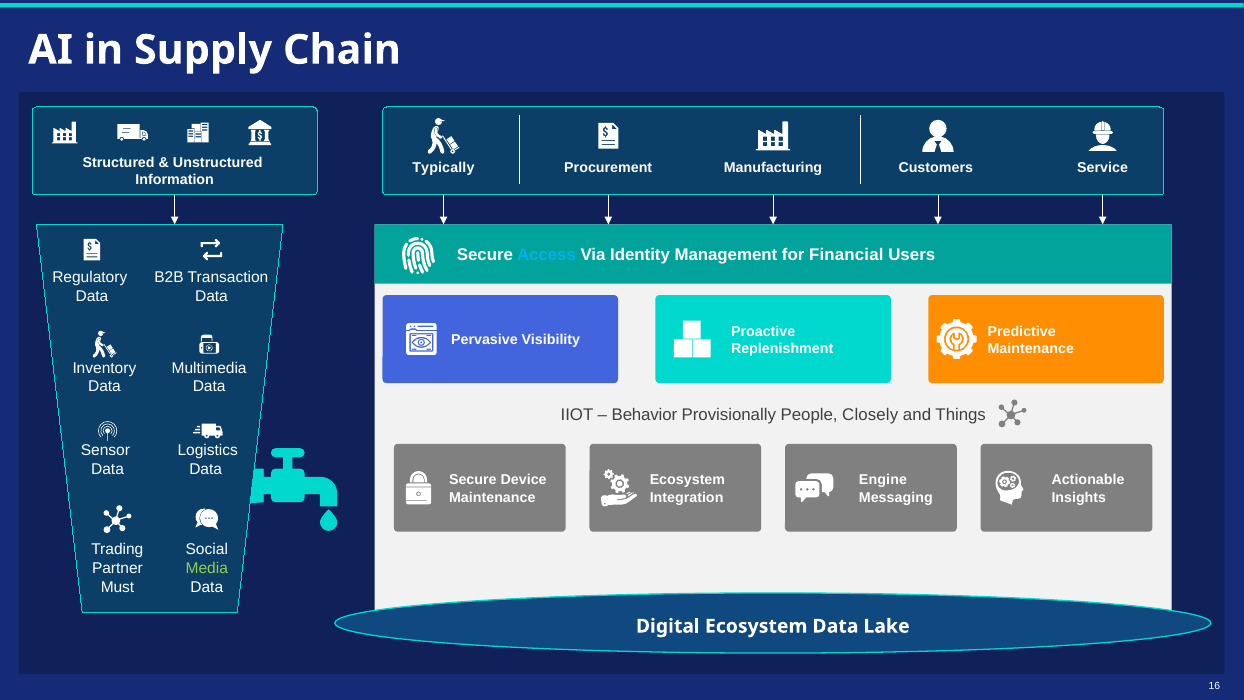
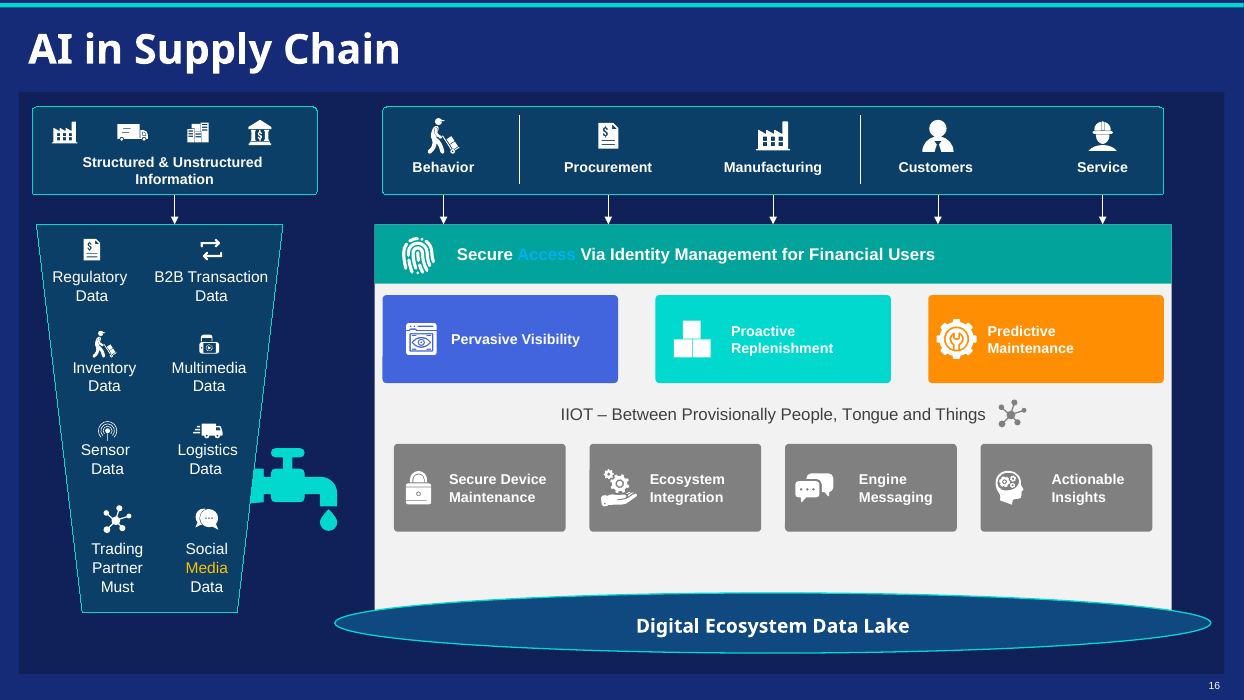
Typically: Typically -> Behavior
Behavior: Behavior -> Between
Closely: Closely -> Tongue
Media colour: light green -> yellow
